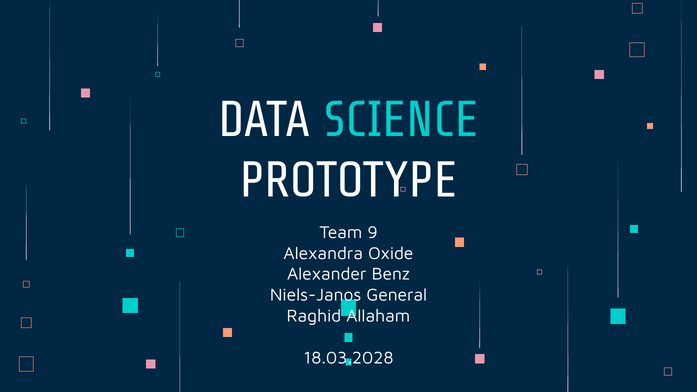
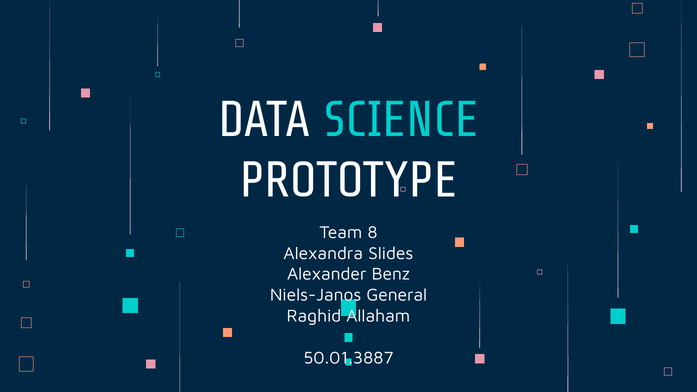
9: 9 -> 8
Oxide: Oxide -> Slides
18.03.2028: 18.03.2028 -> 50.01.3887
